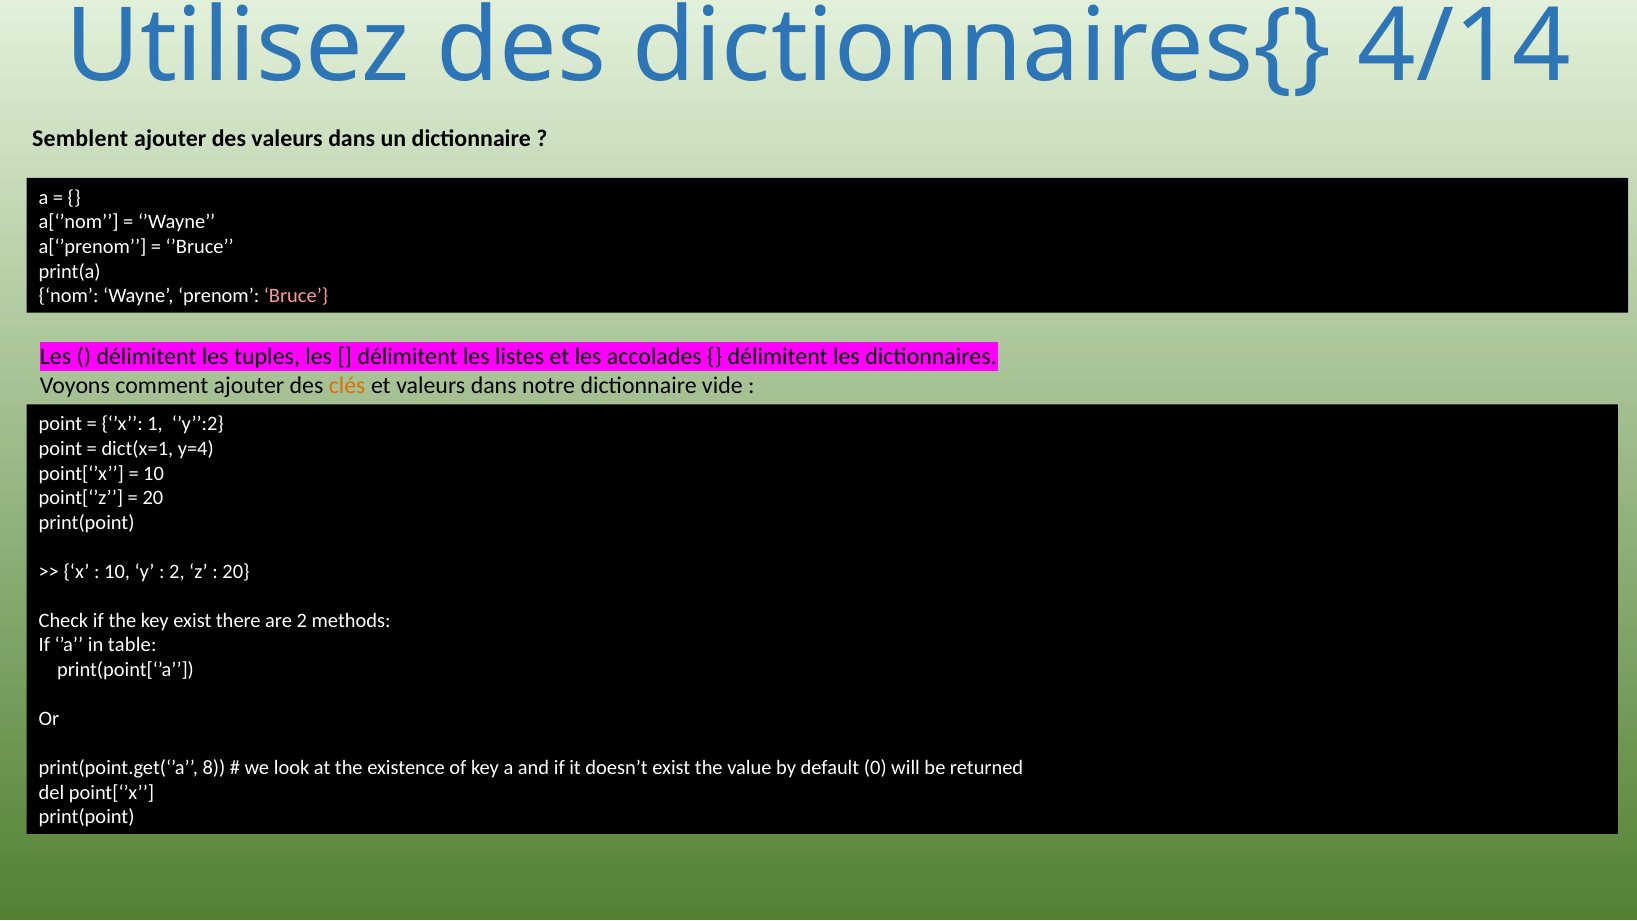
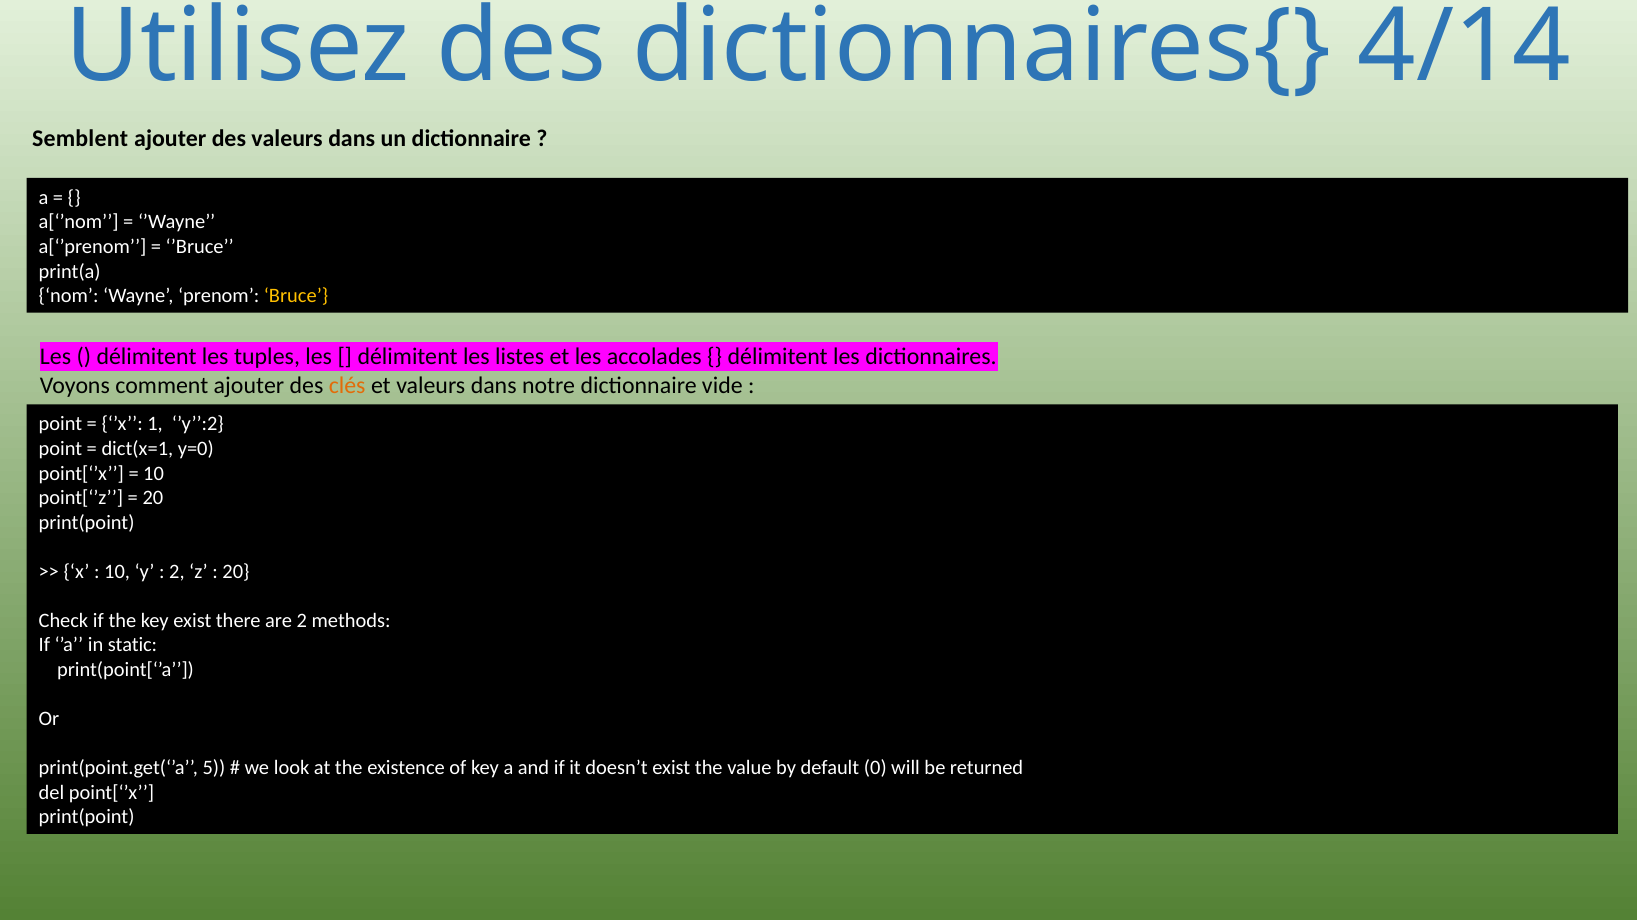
Bruce colour: pink -> yellow
y=4: y=4 -> y=0
table: table -> static
8: 8 -> 5
